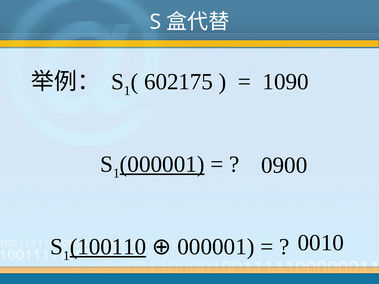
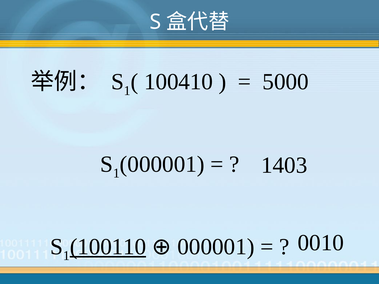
602175: 602175 -> 100410
1090: 1090 -> 5000
000001 at (162, 164) underline: present -> none
0900: 0900 -> 1403
